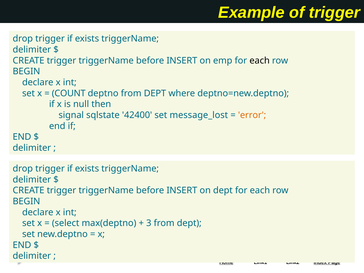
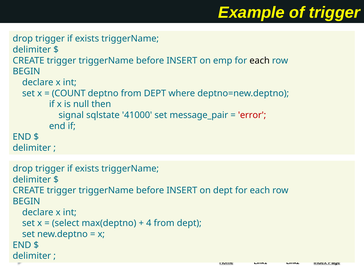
42400: 42400 -> 41000
message_lost: message_lost -> message_pair
error colour: orange -> red
3: 3 -> 4
